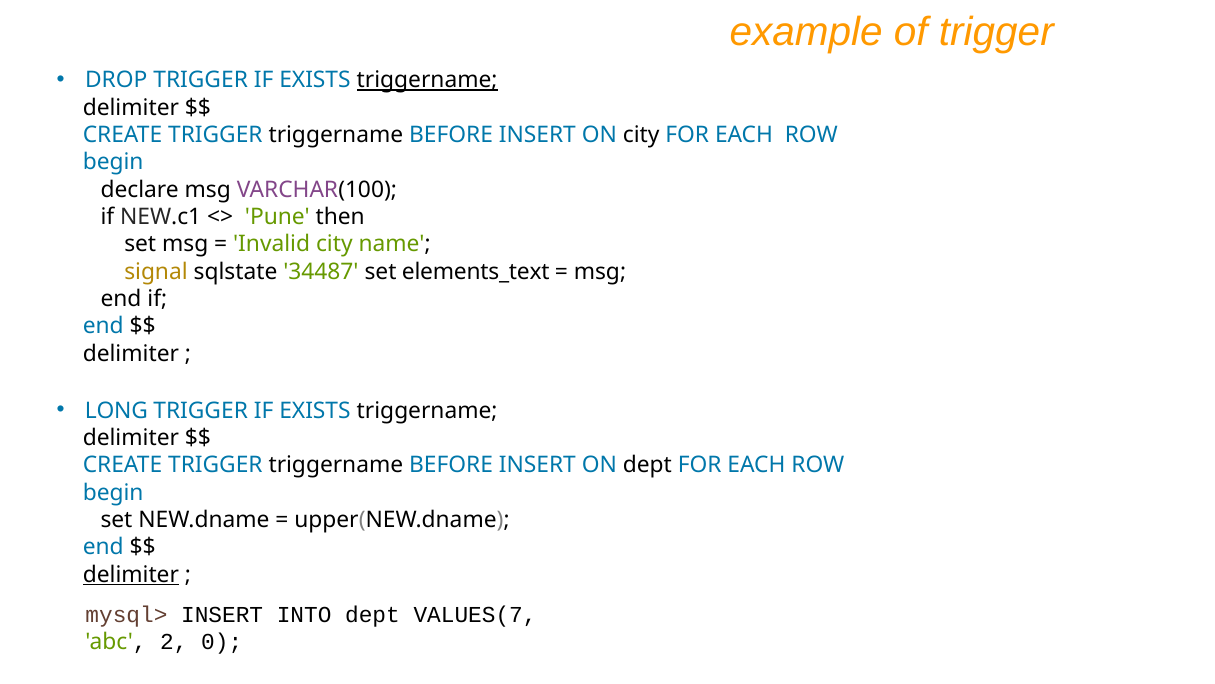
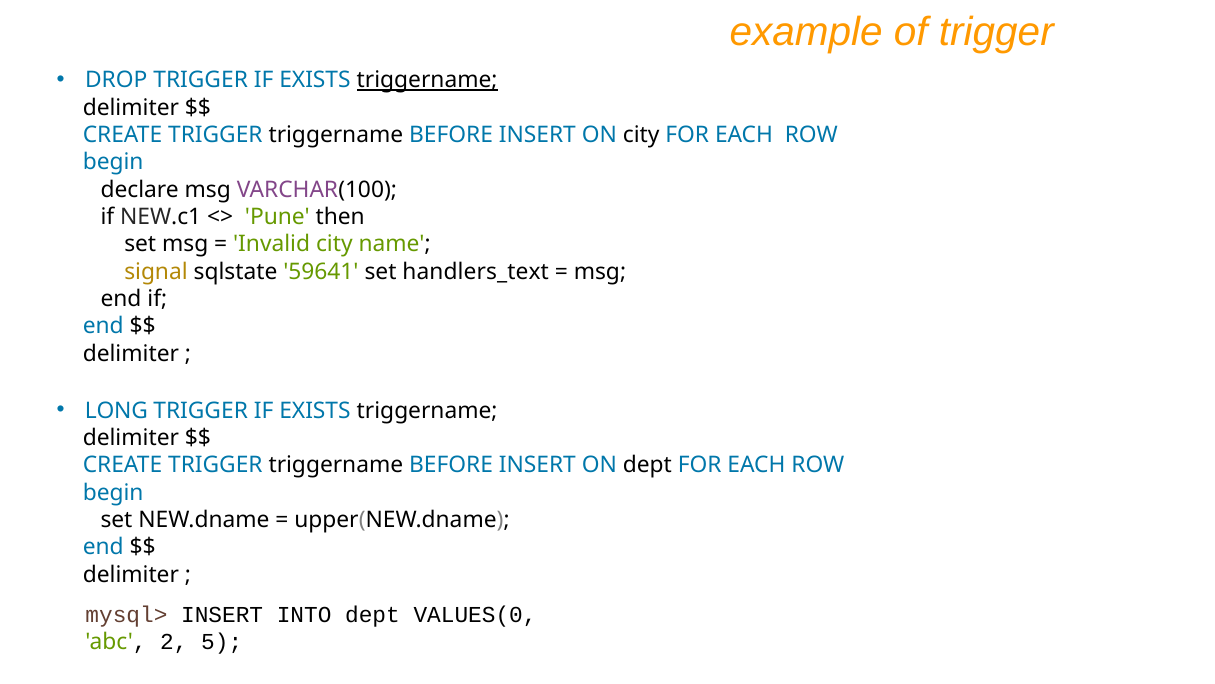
34487: 34487 -> 59641
elements_text: elements_text -> handlers_text
delimiter at (131, 574) underline: present -> none
VALUES(7: VALUES(7 -> VALUES(0
0: 0 -> 5
